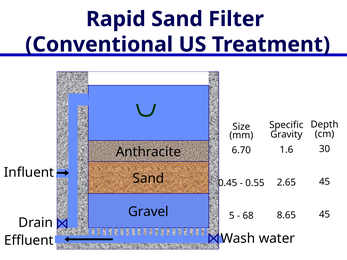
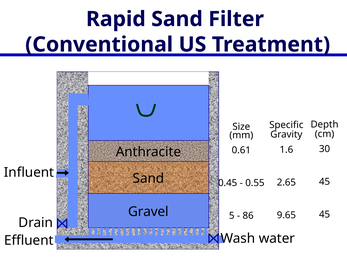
6.70: 6.70 -> 0.61
8.65: 8.65 -> 9.65
68: 68 -> 86
